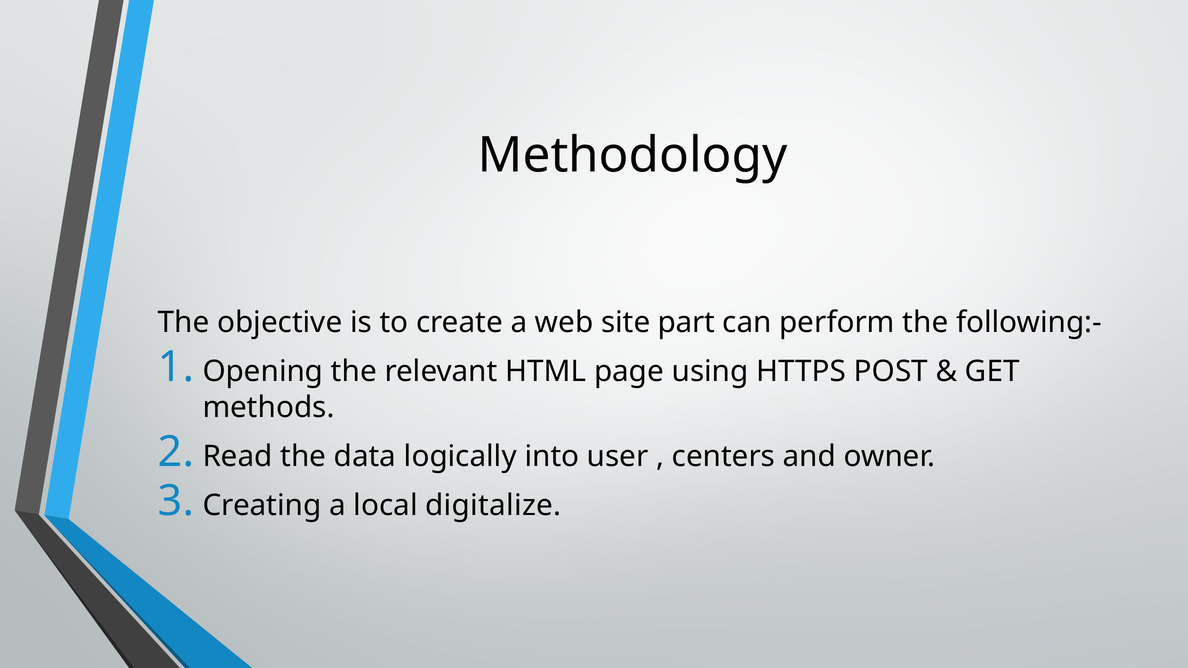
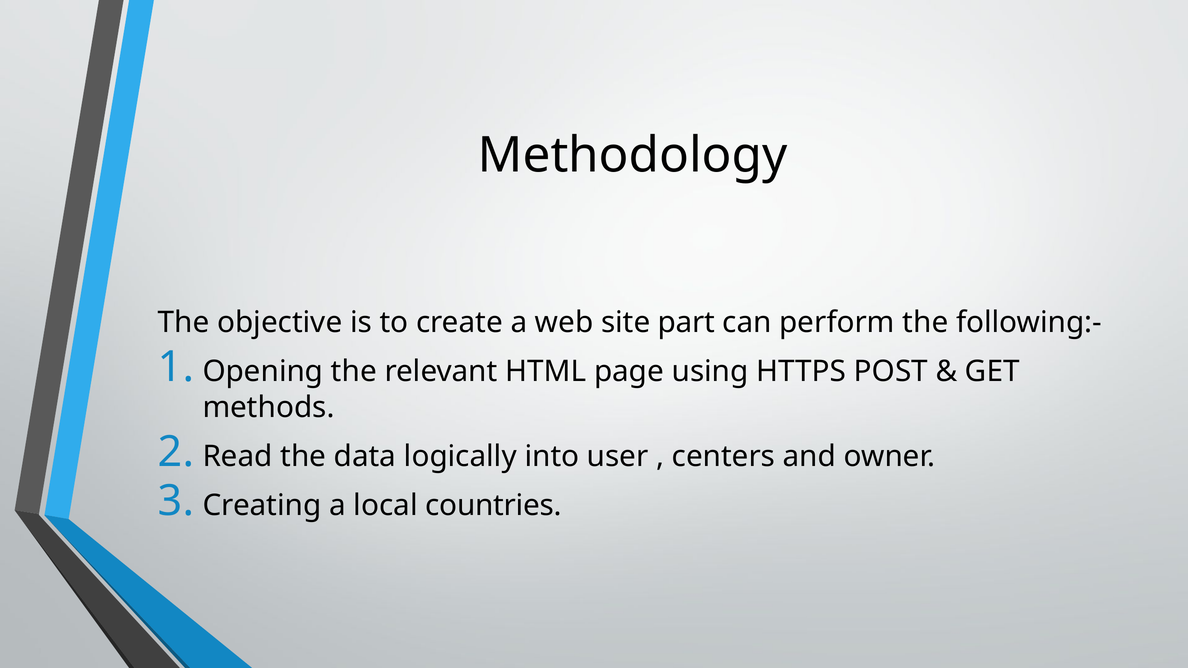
digitalize: digitalize -> countries
